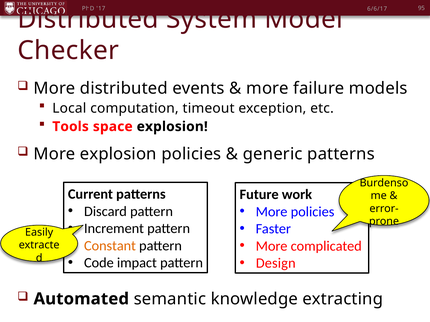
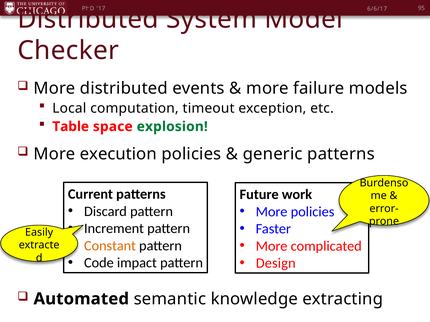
Tools: Tools -> Table
explosion at (172, 127) colour: black -> green
More explosion: explosion -> execution
